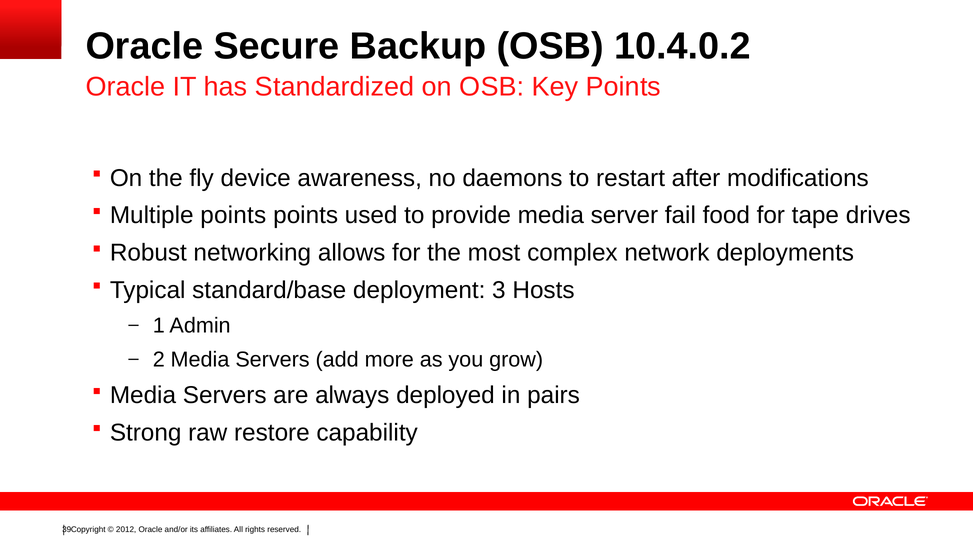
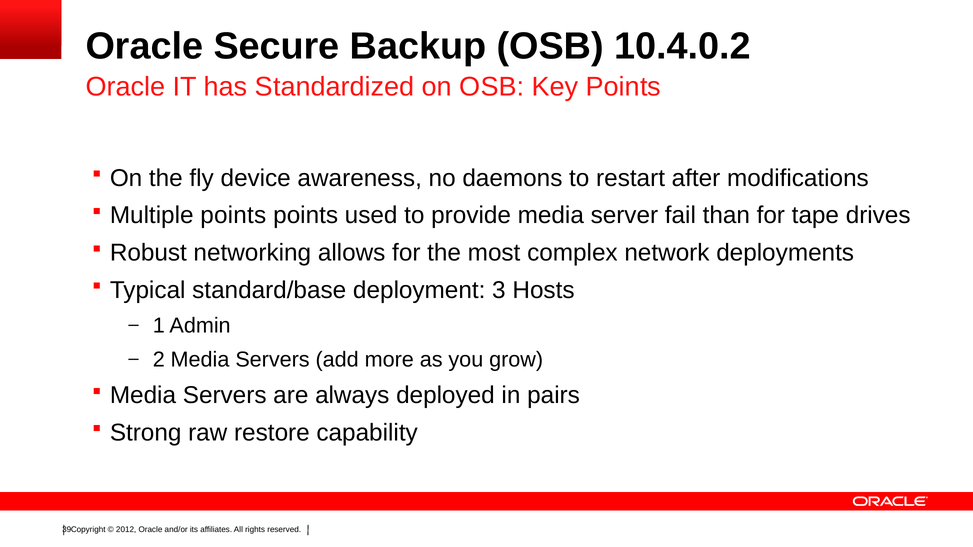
food: food -> than
